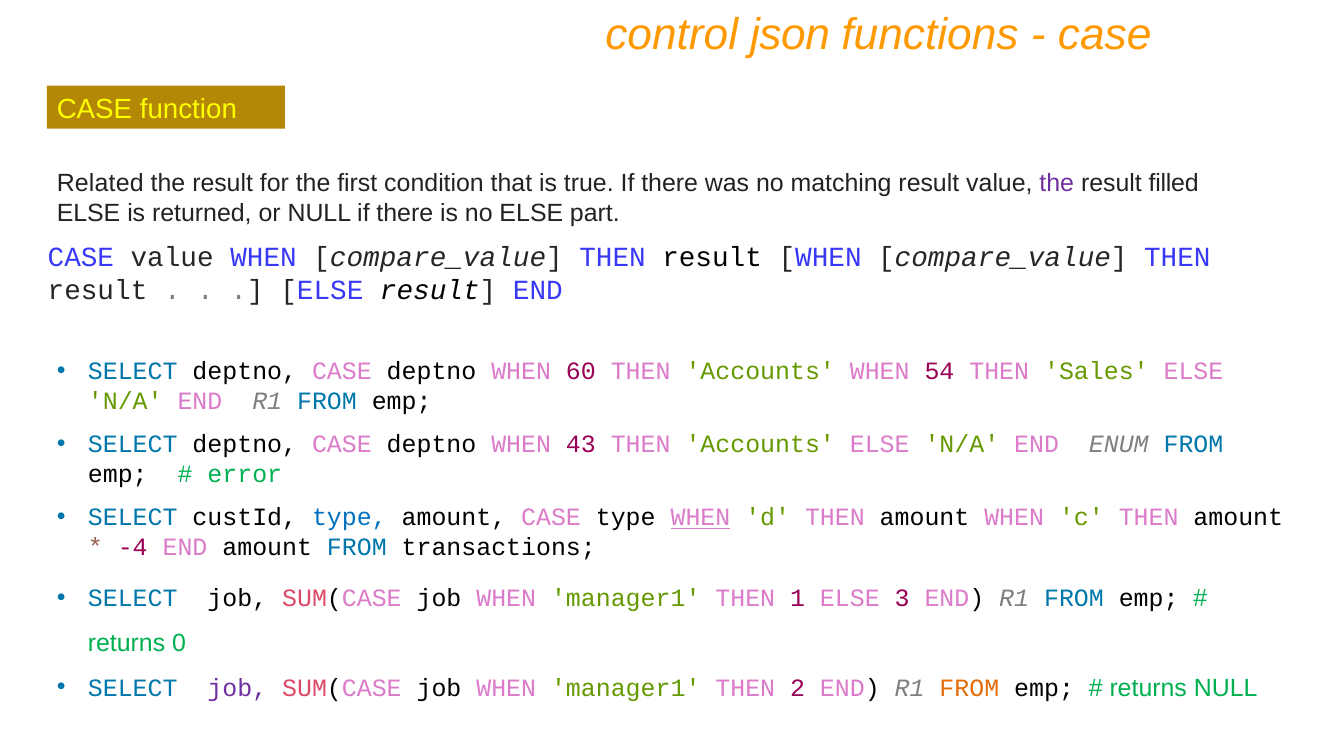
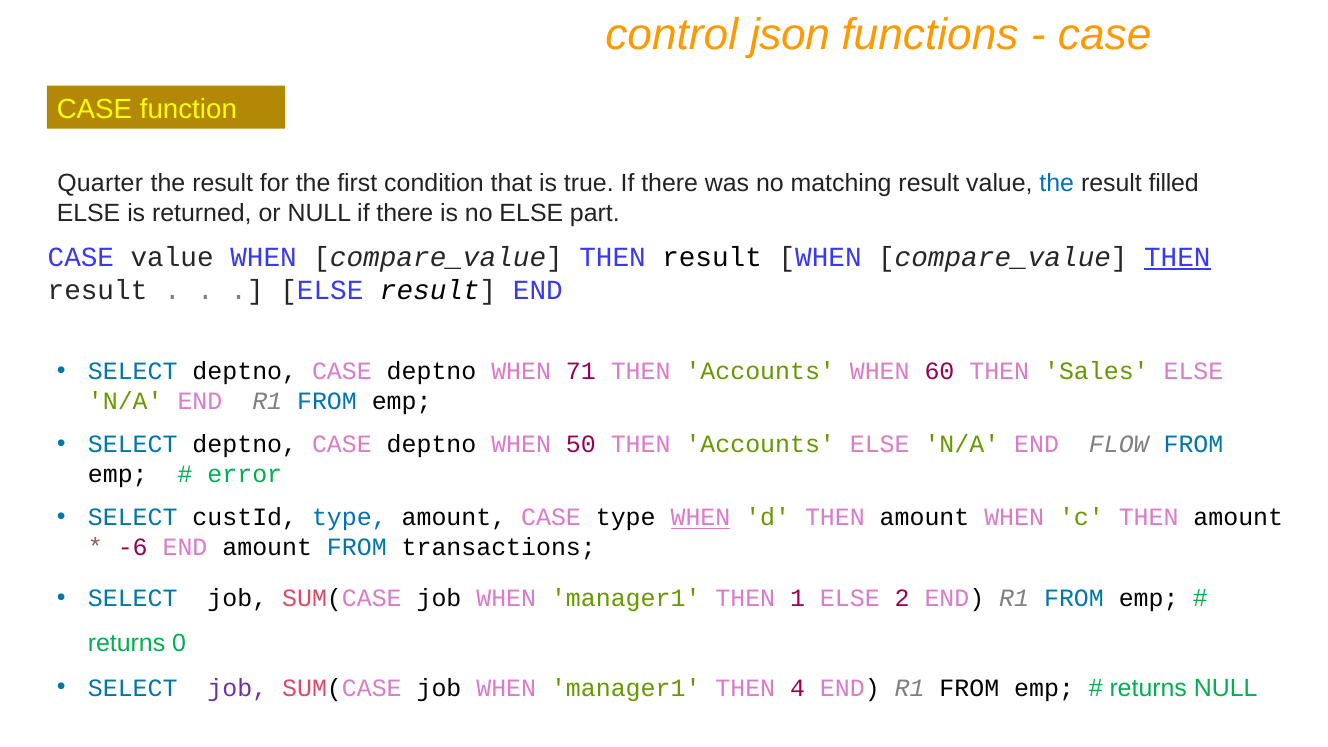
Related: Related -> Quarter
the at (1057, 183) colour: purple -> blue
THEN at (1177, 257) underline: none -> present
60: 60 -> 71
54: 54 -> 60
43: 43 -> 50
ENUM: ENUM -> FLOW
-4: -4 -> -6
3: 3 -> 2
2: 2 -> 4
FROM at (969, 688) colour: orange -> black
